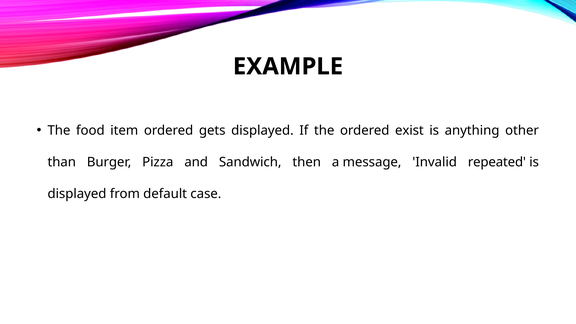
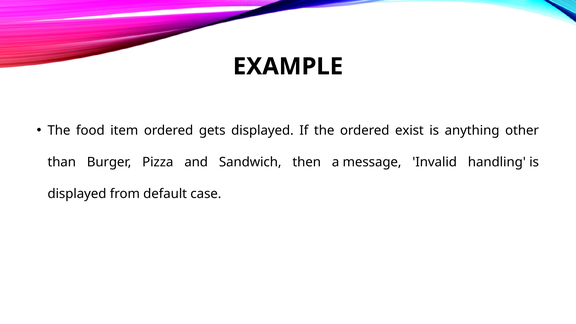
repeated: repeated -> handling
